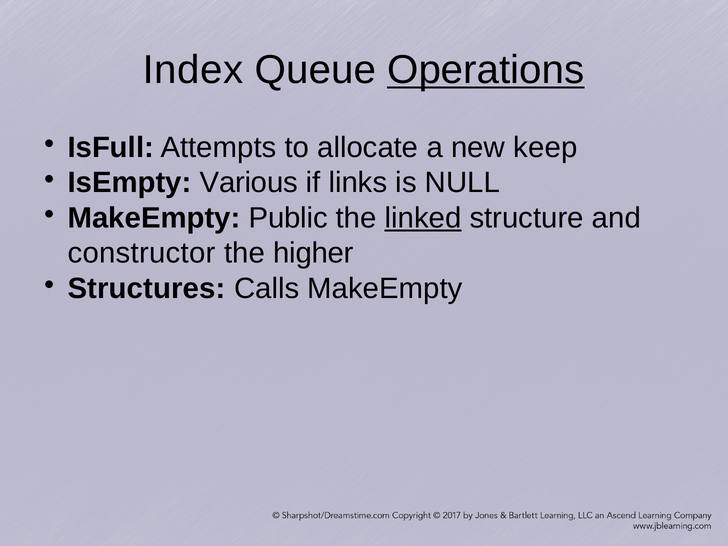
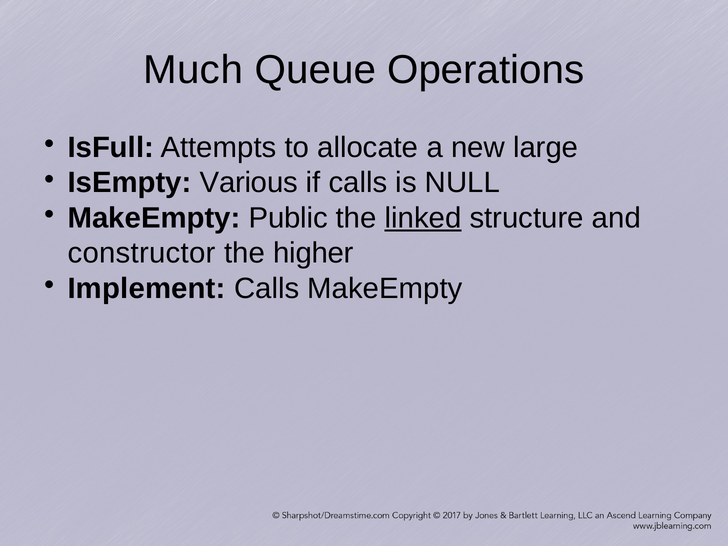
Index: Index -> Much
Operations underline: present -> none
keep: keep -> large
if links: links -> calls
Structures: Structures -> Implement
